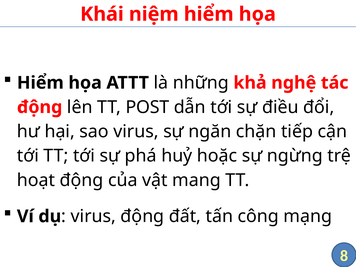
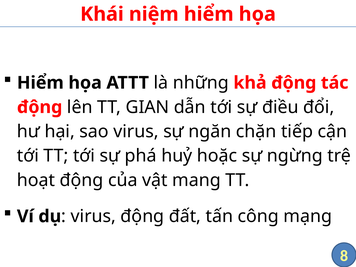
khả nghệ: nghệ -> động
POST: POST -> GIAN
